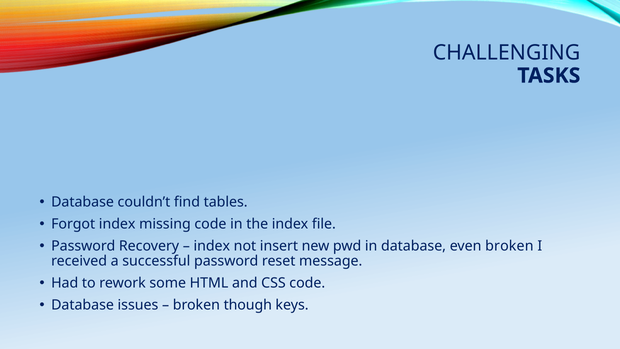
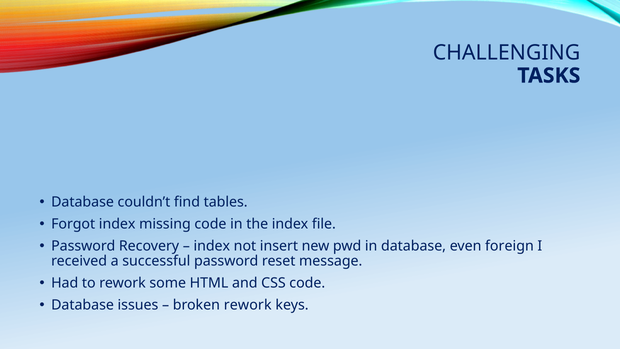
even broken: broken -> foreign
broken though: though -> rework
